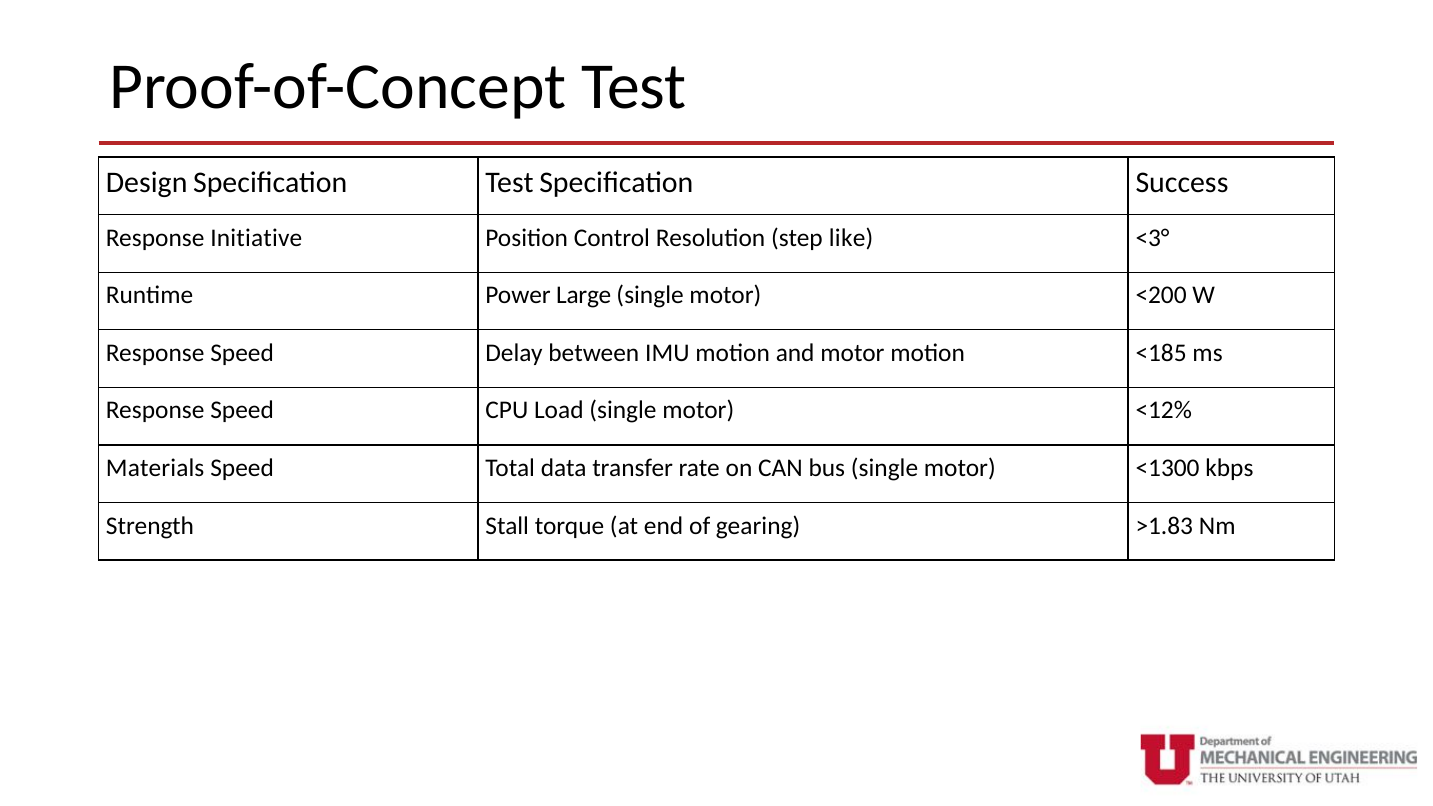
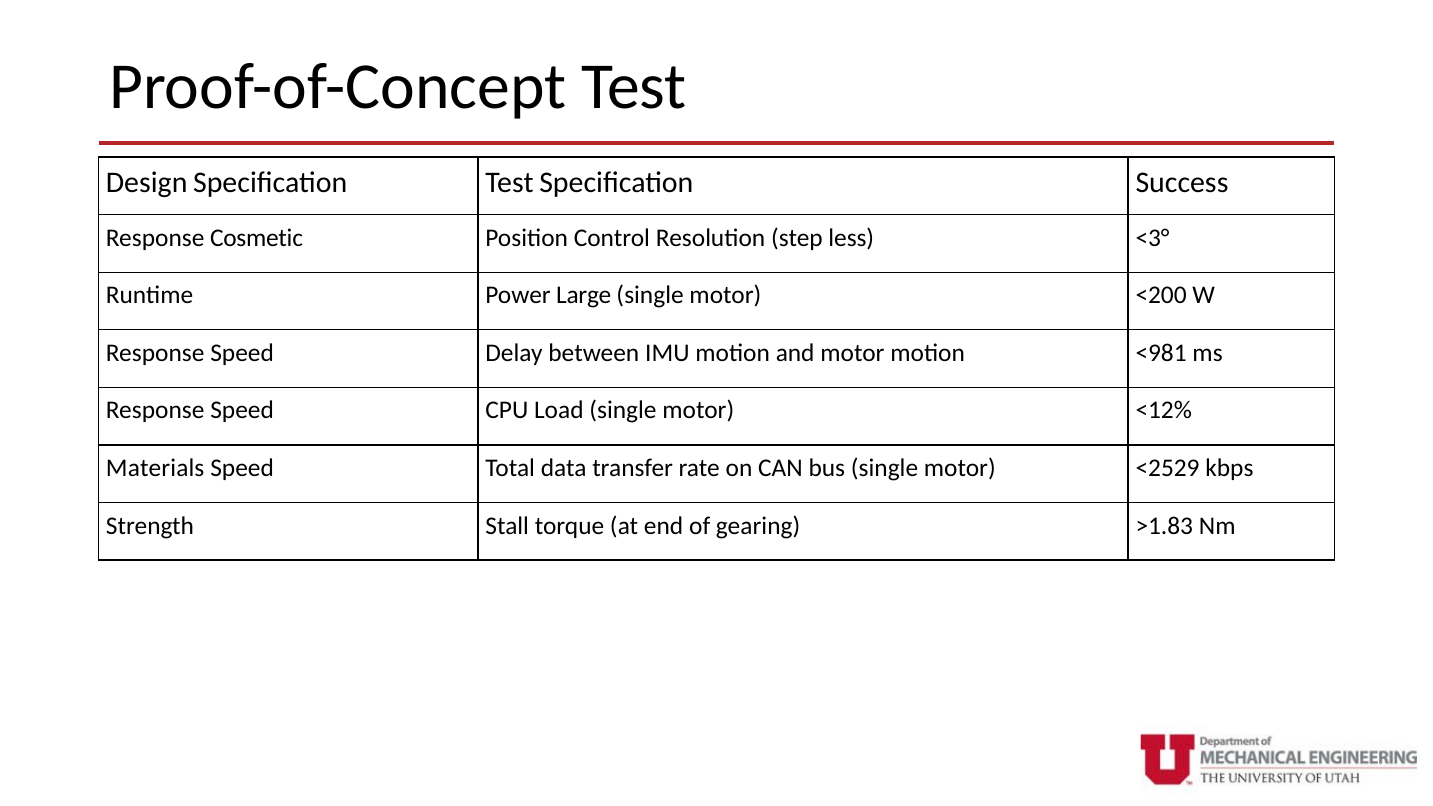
Initiative: Initiative -> Cosmetic
like: like -> less
<185: <185 -> <981
<1300: <1300 -> <2529
